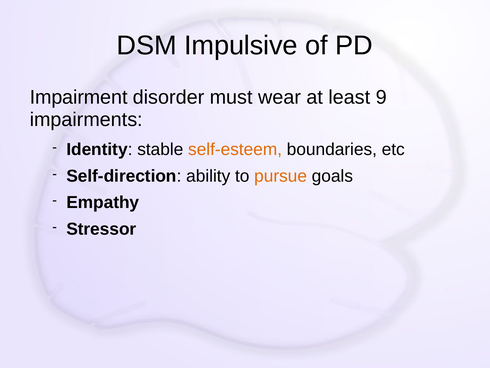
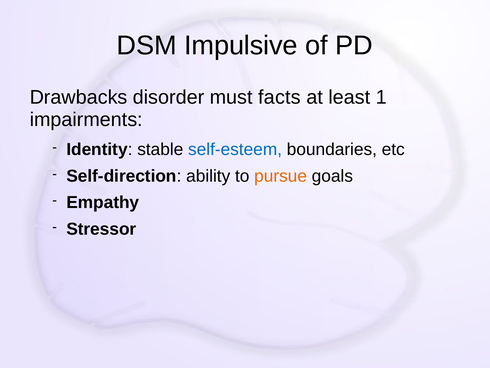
Impairment: Impairment -> Drawbacks
wear: wear -> facts
9: 9 -> 1
self-esteem colour: orange -> blue
